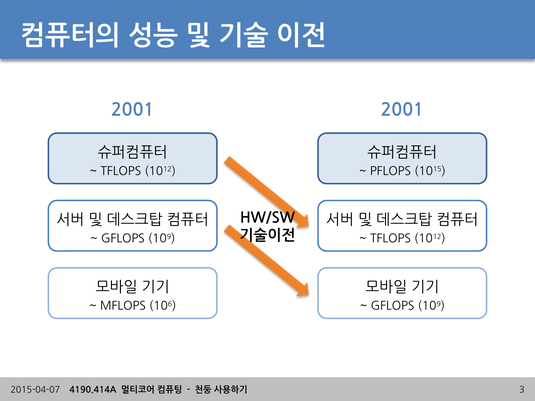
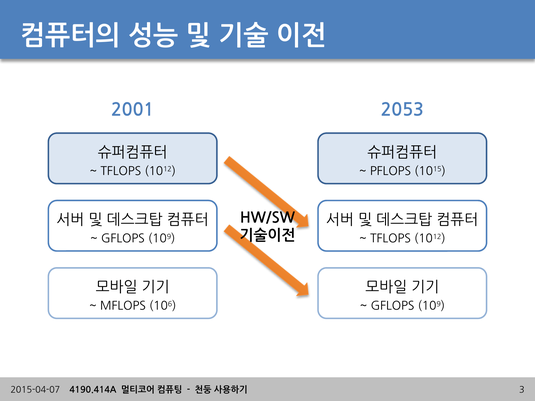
2001 2001: 2001 -> 2053
